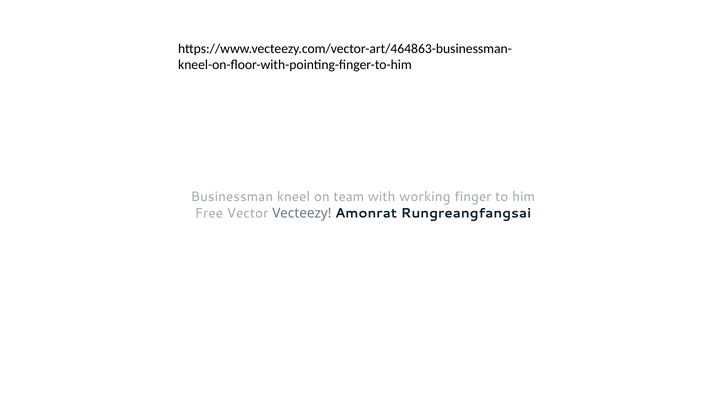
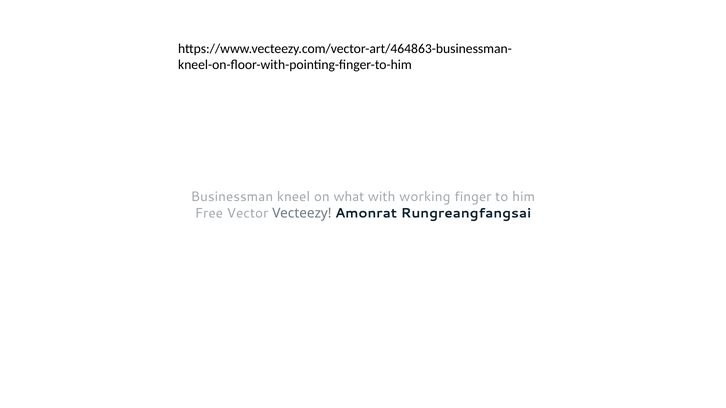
team: team -> what
